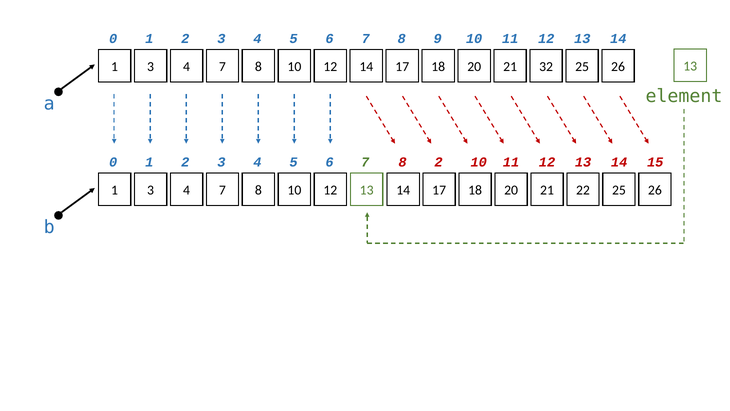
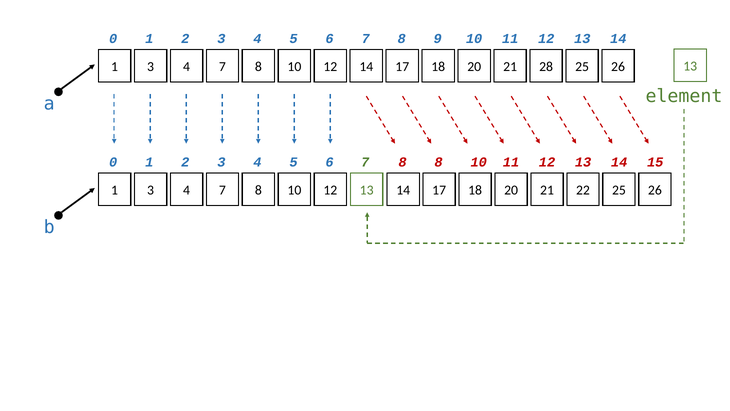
32: 32 -> 28
8 2: 2 -> 8
